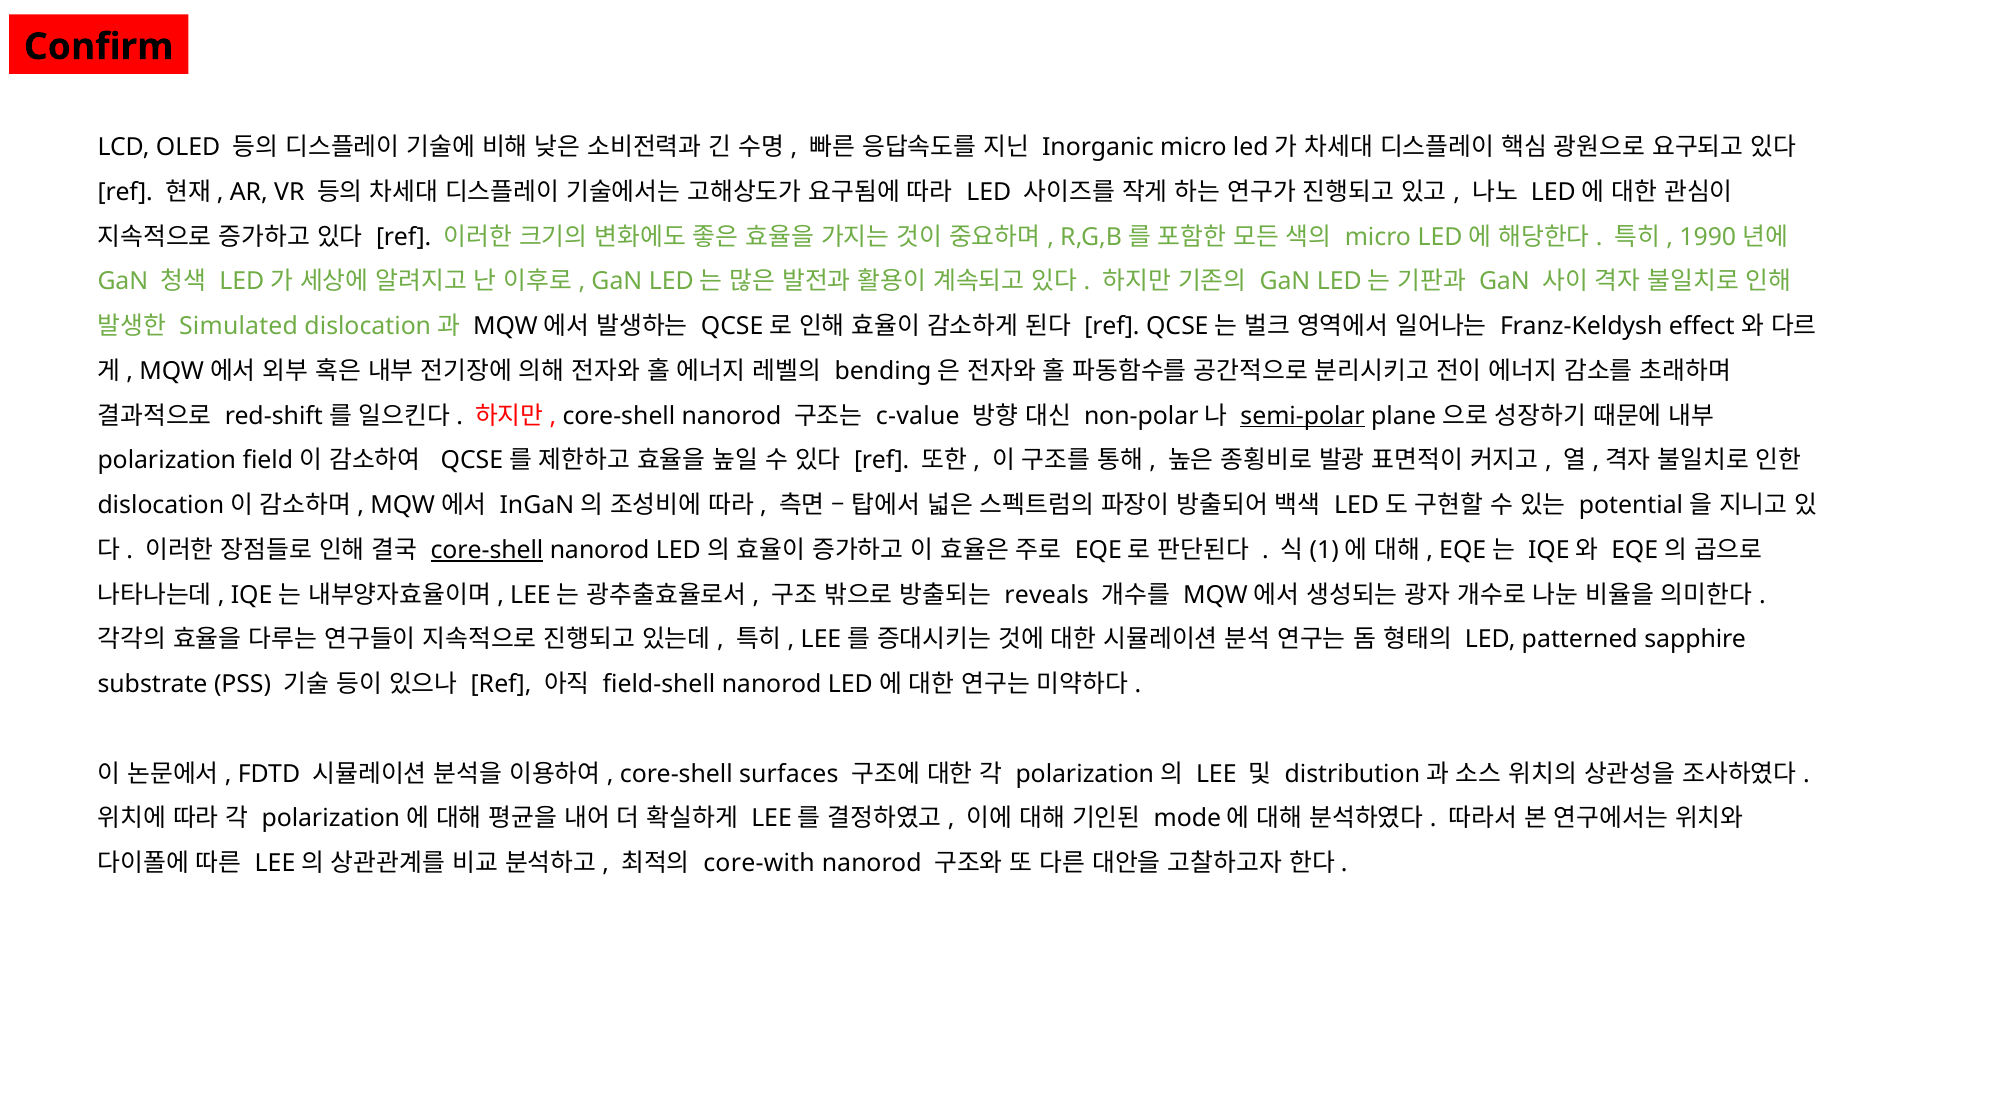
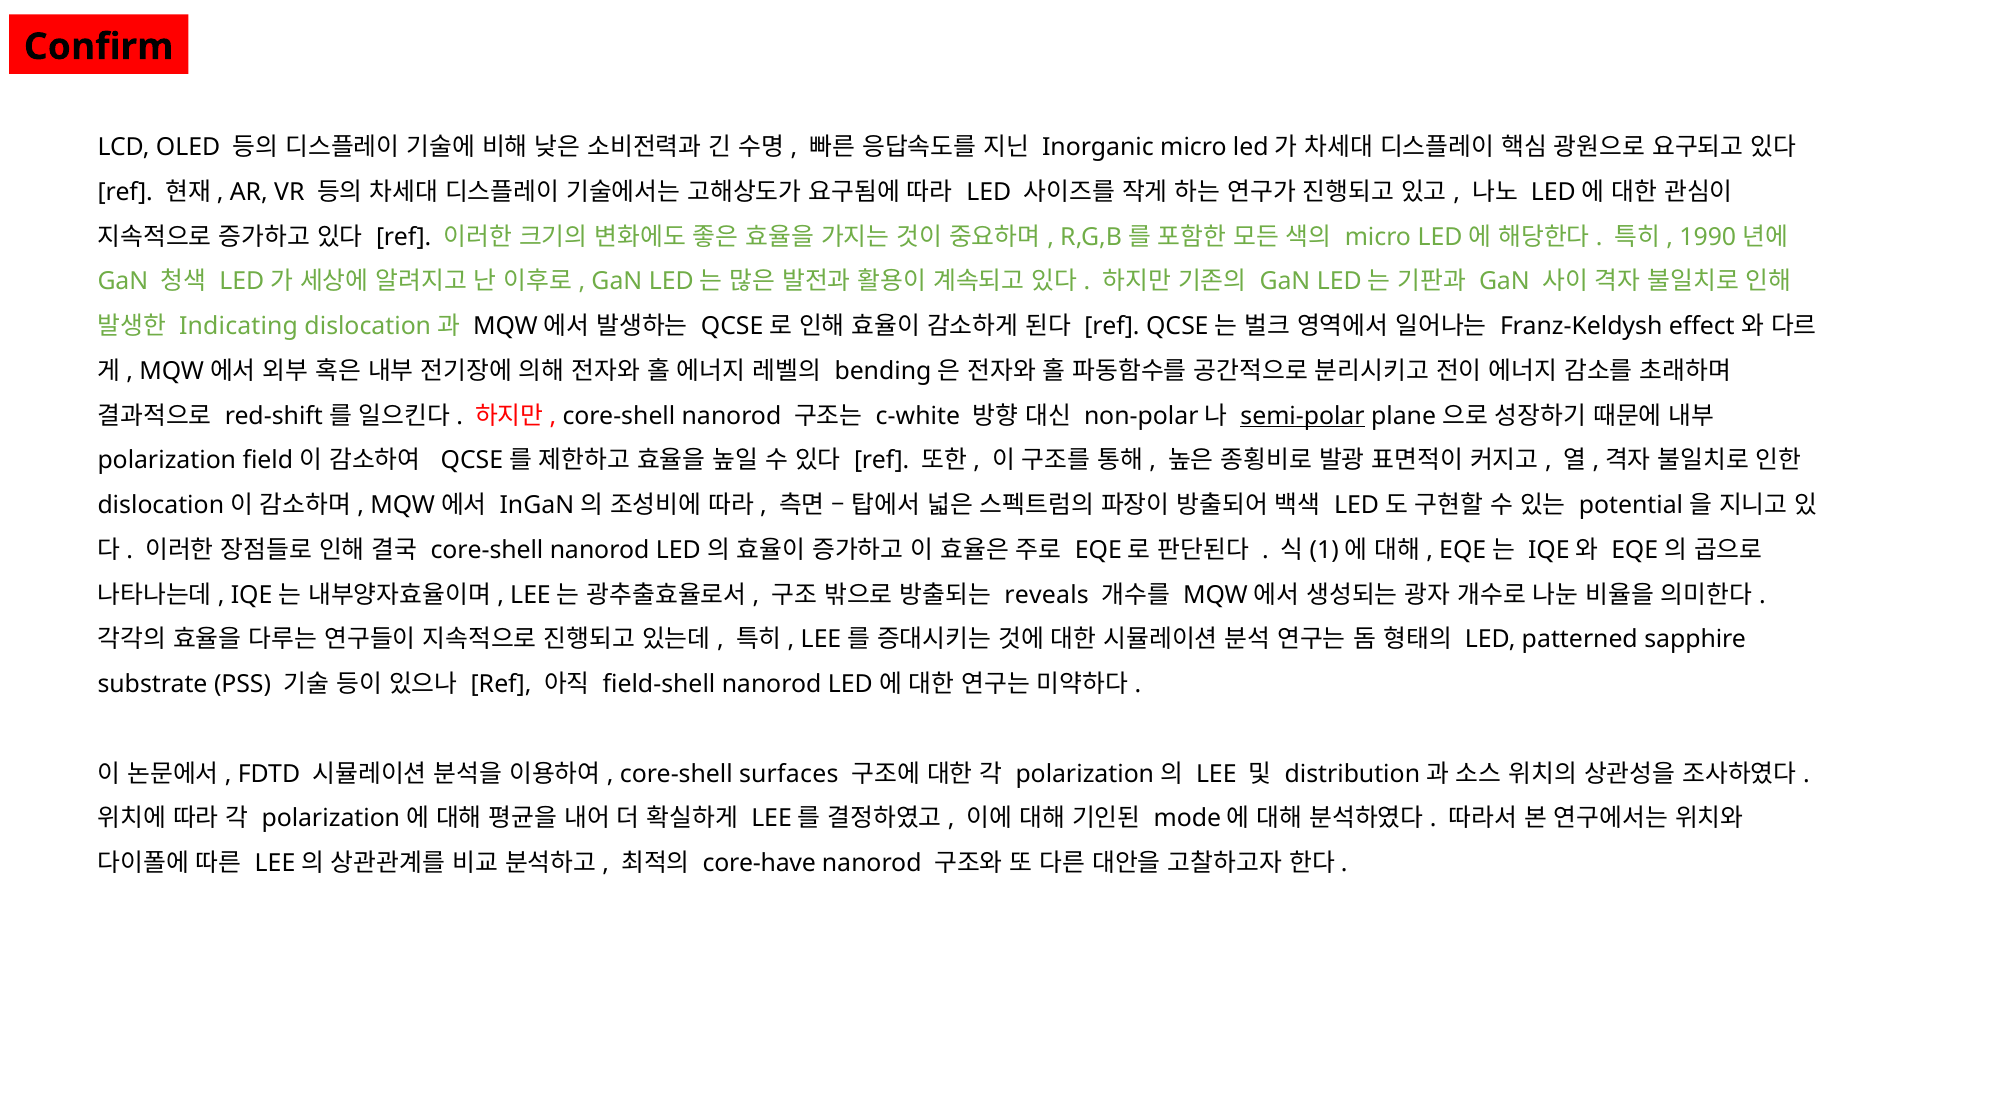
Simulated: Simulated -> Indicating
c-value: c-value -> c-white
core-shell at (487, 550) underline: present -> none
core-with: core-with -> core-have
